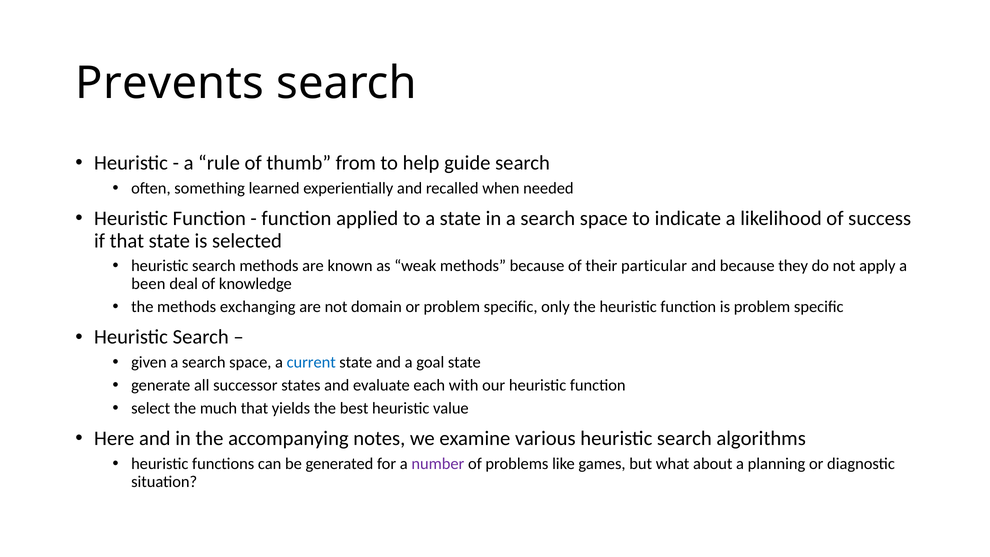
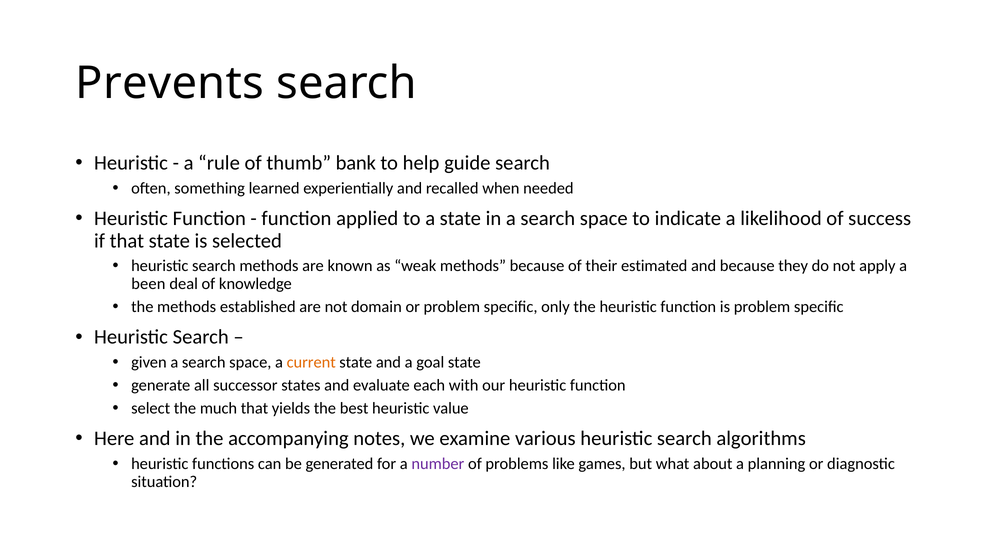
from: from -> bank
particular: particular -> estimated
exchanging: exchanging -> established
current colour: blue -> orange
